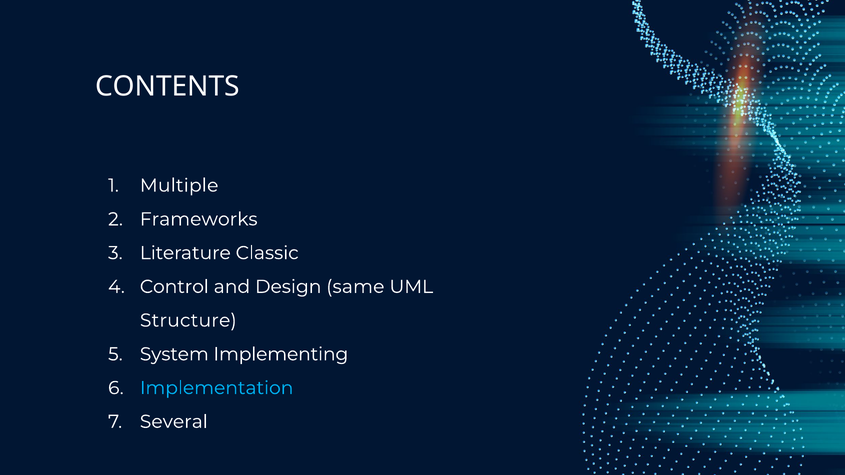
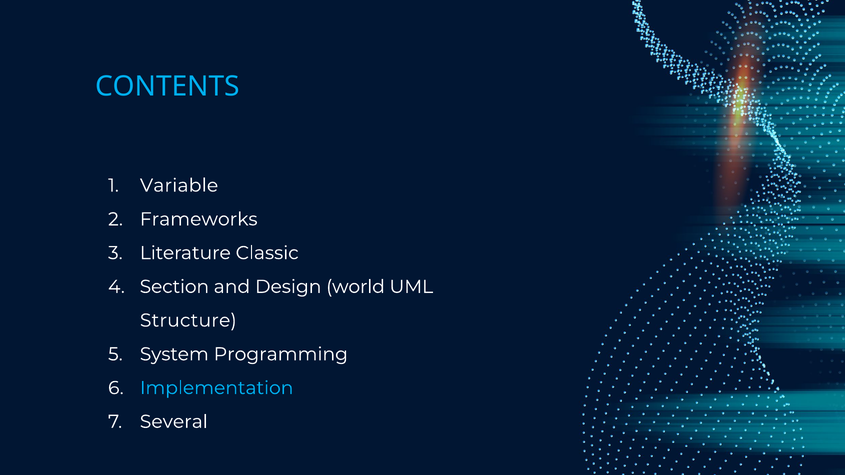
CONTENTS colour: white -> light blue
Multiple: Multiple -> Variable
Control: Control -> Section
same: same -> world
Implementing: Implementing -> Programming
